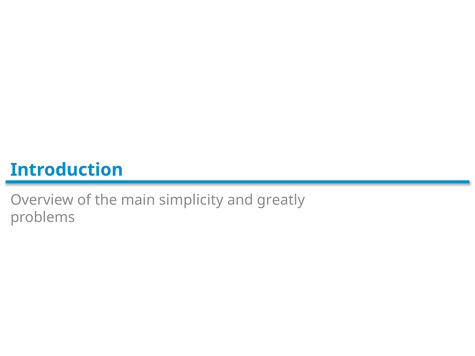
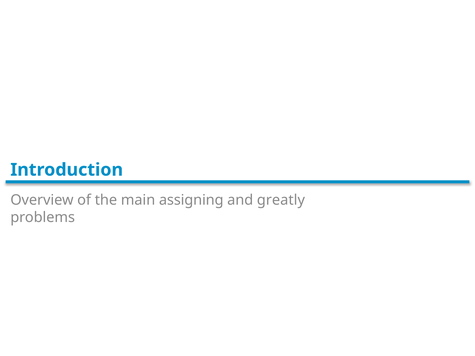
simplicity: simplicity -> assigning
